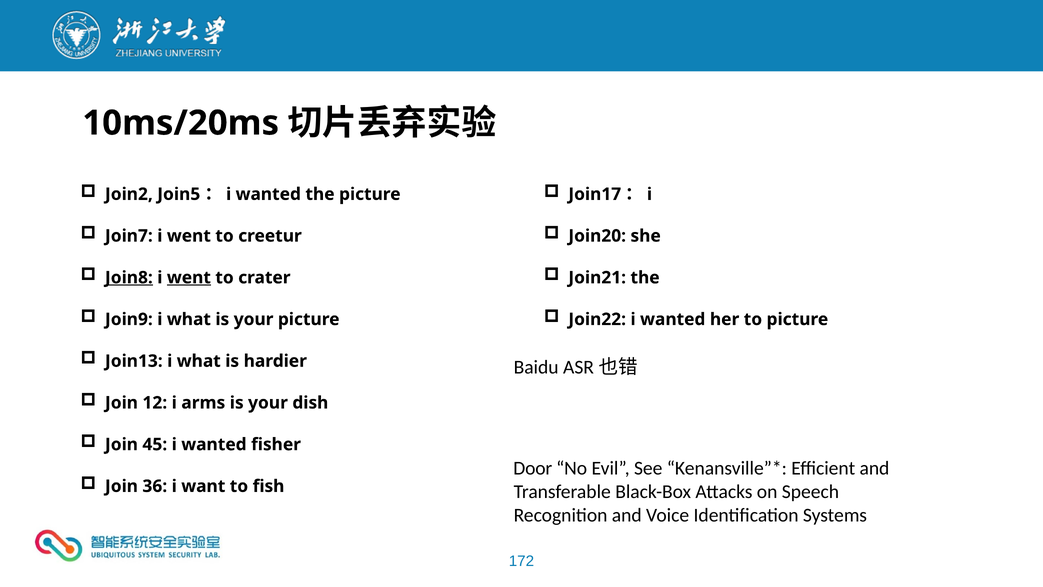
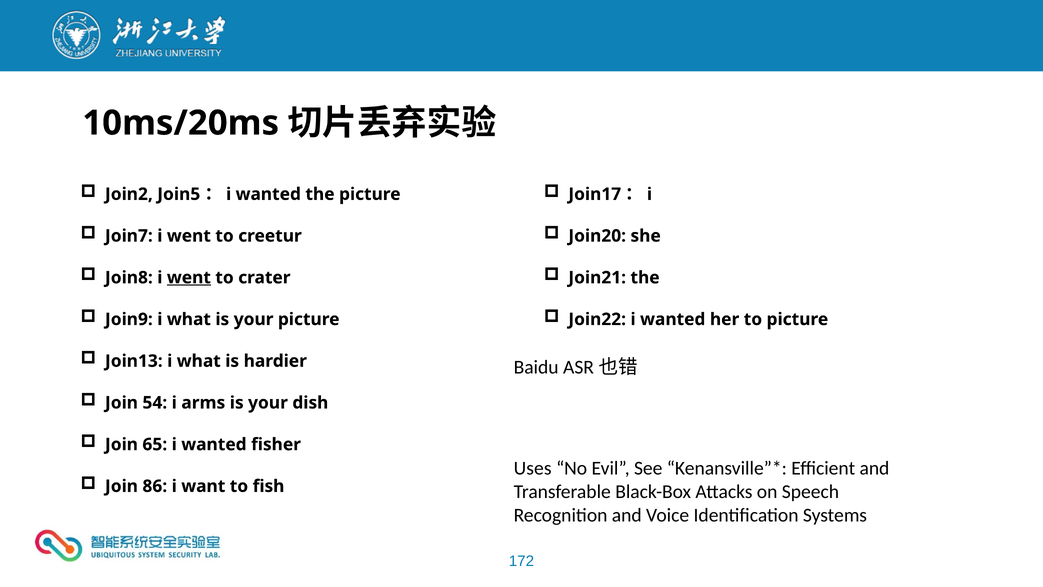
Join8 underline: present -> none
12: 12 -> 54
45: 45 -> 65
Door: Door -> Uses
36: 36 -> 86
